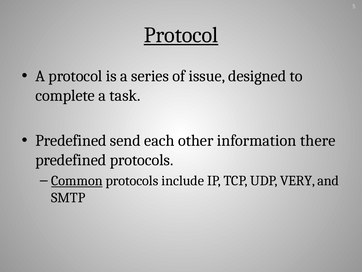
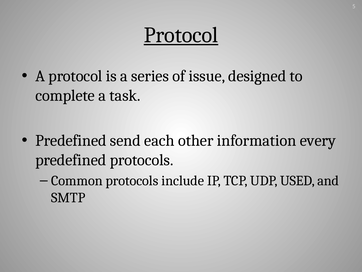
there: there -> every
Common underline: present -> none
VERY: VERY -> USED
